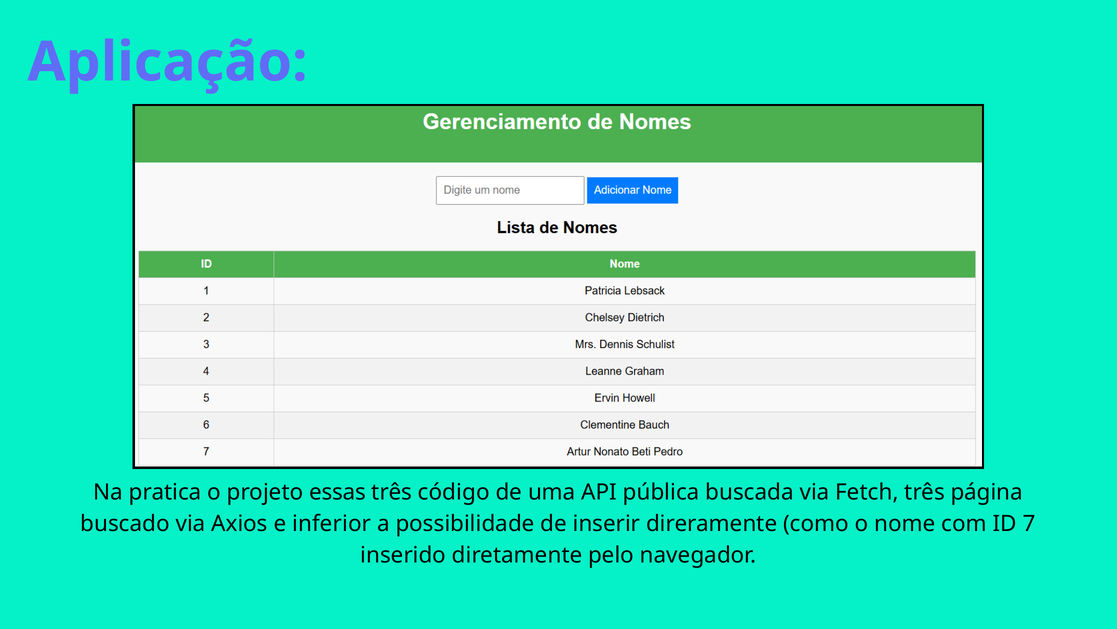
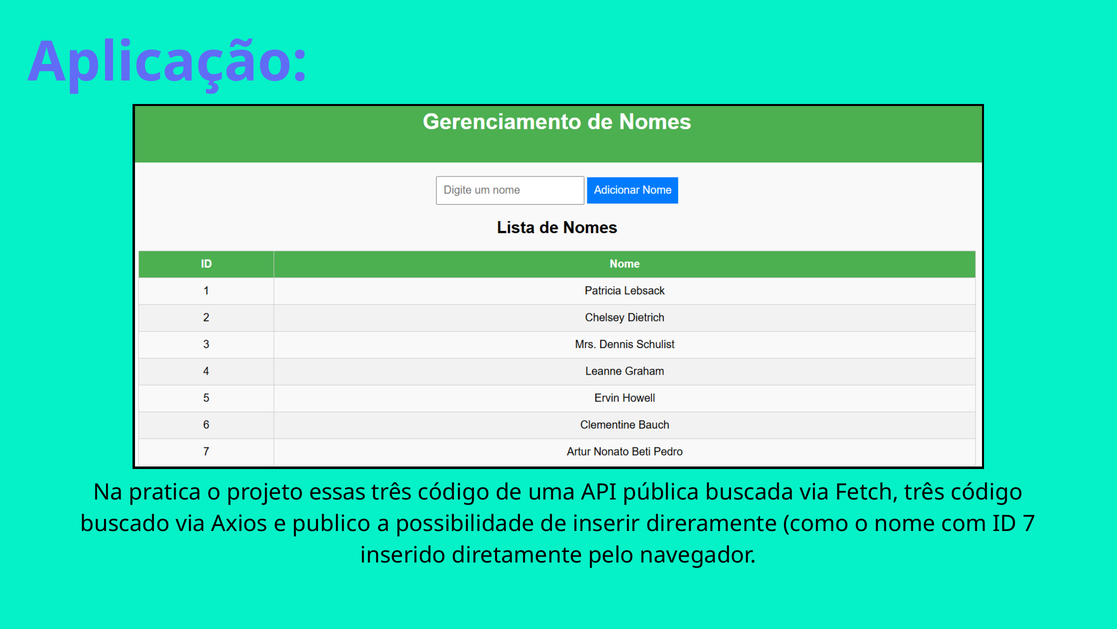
Fetch três página: página -> código
inferior: inferior -> publico
